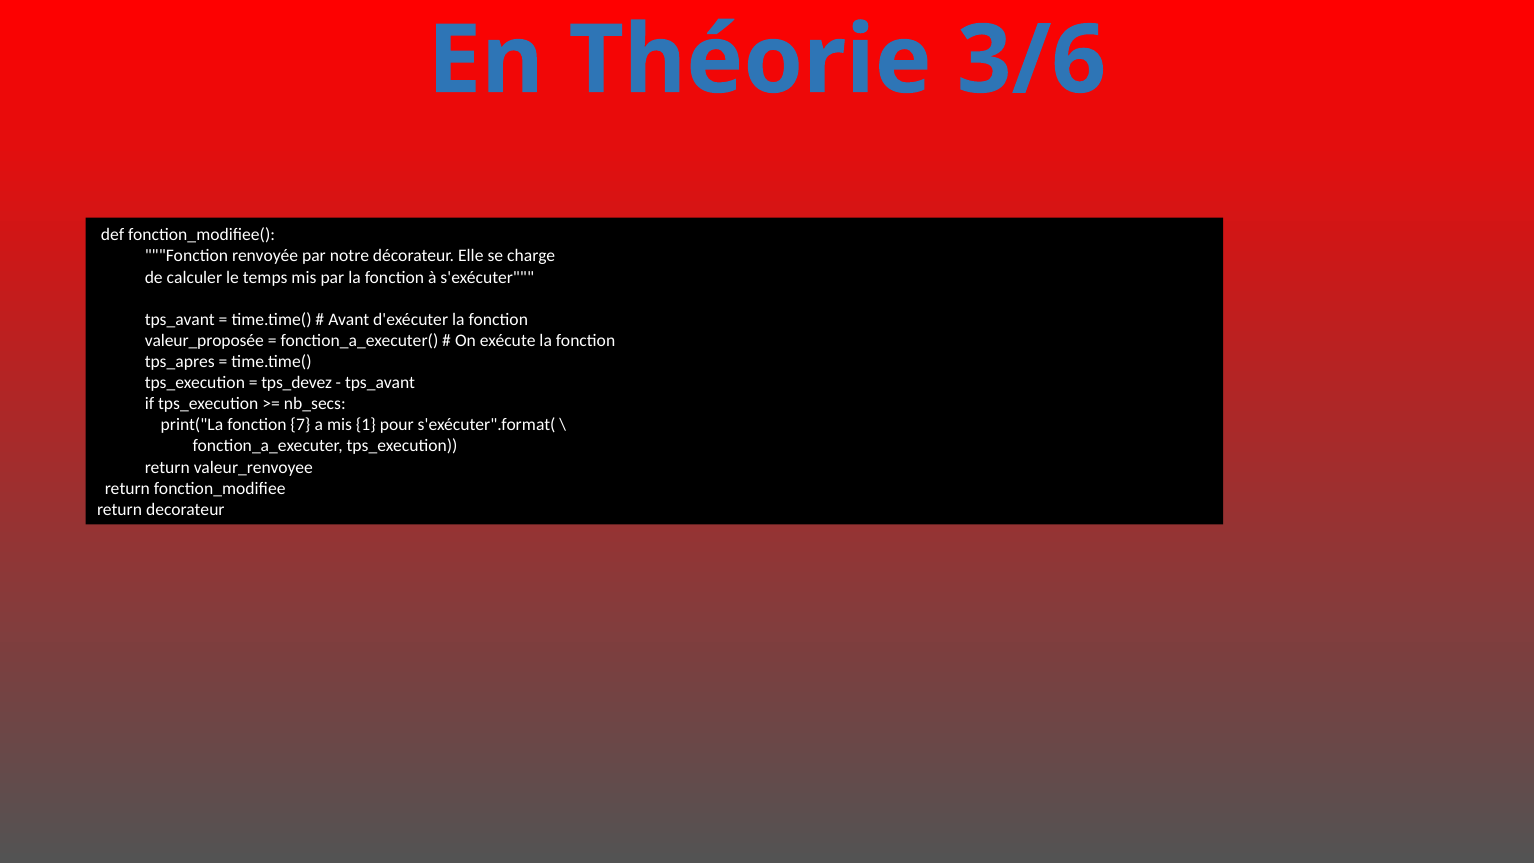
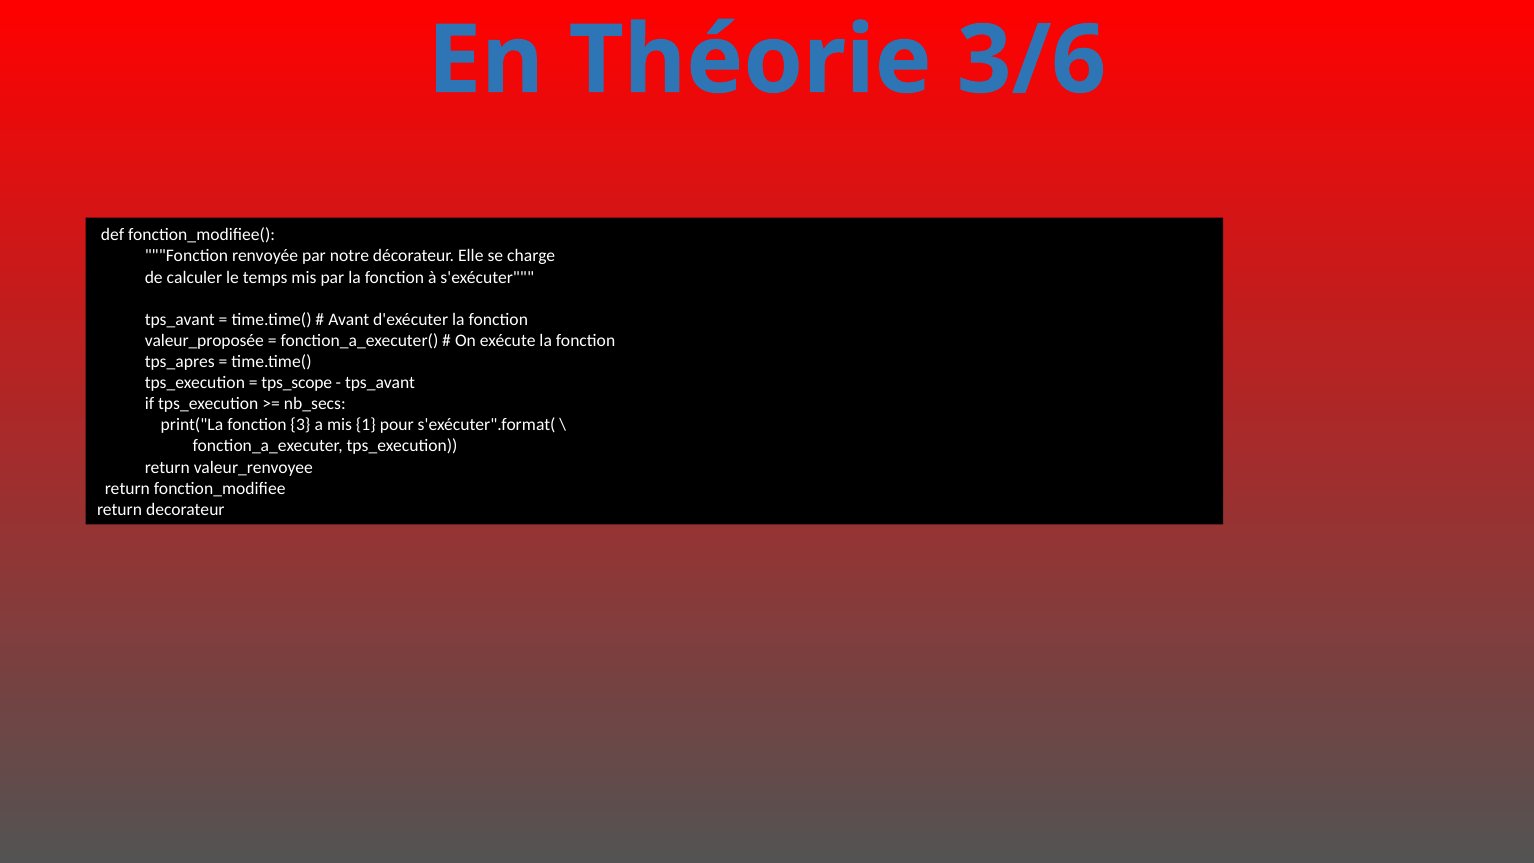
tps_devez: tps_devez -> tps_scope
7: 7 -> 3
